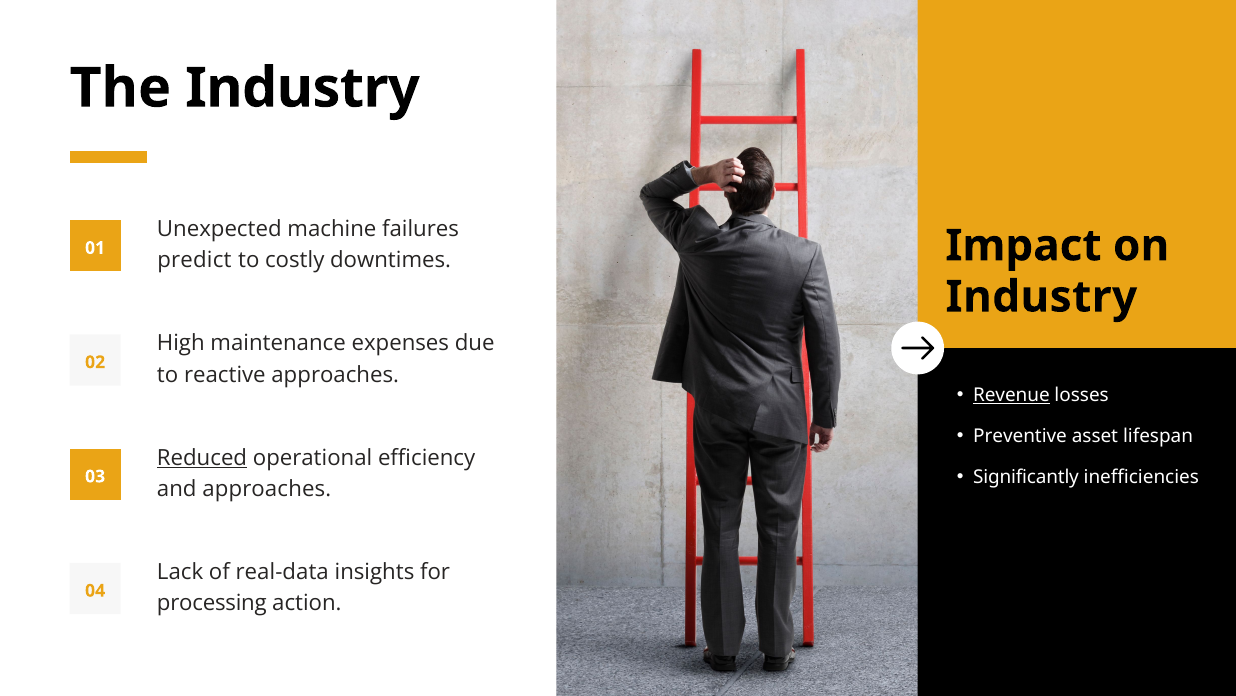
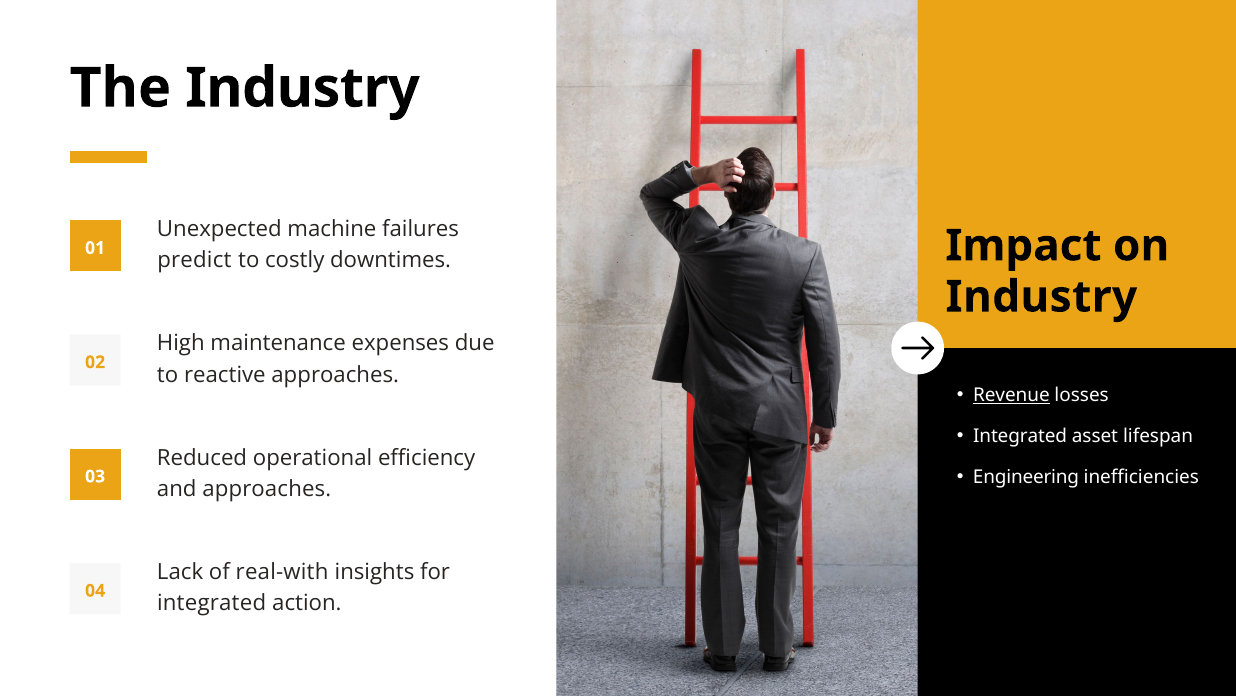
Preventive at (1020, 436): Preventive -> Integrated
Reduced underline: present -> none
Significantly: Significantly -> Engineering
real-data: real-data -> real-with
processing at (212, 603): processing -> integrated
